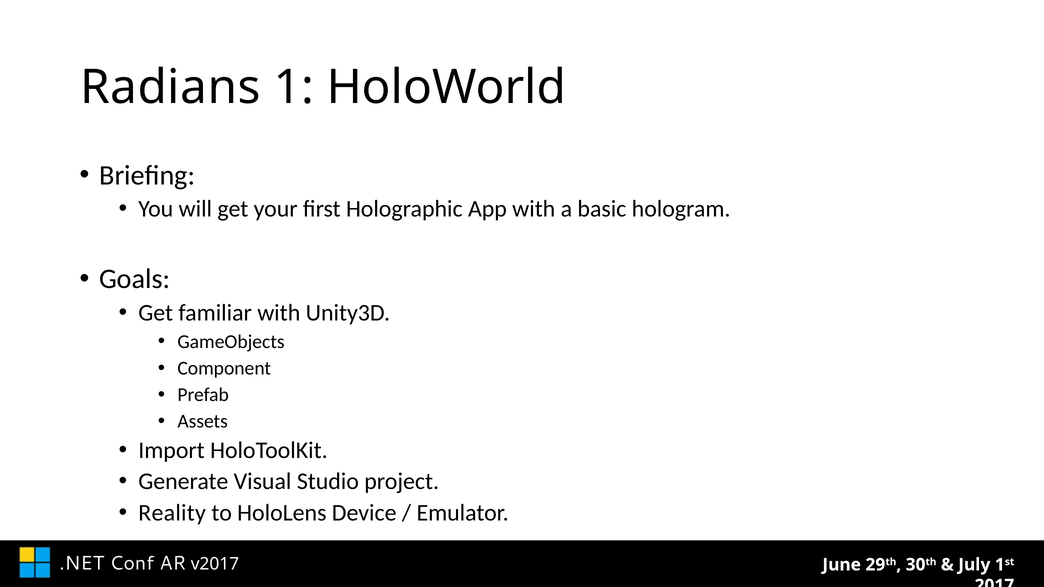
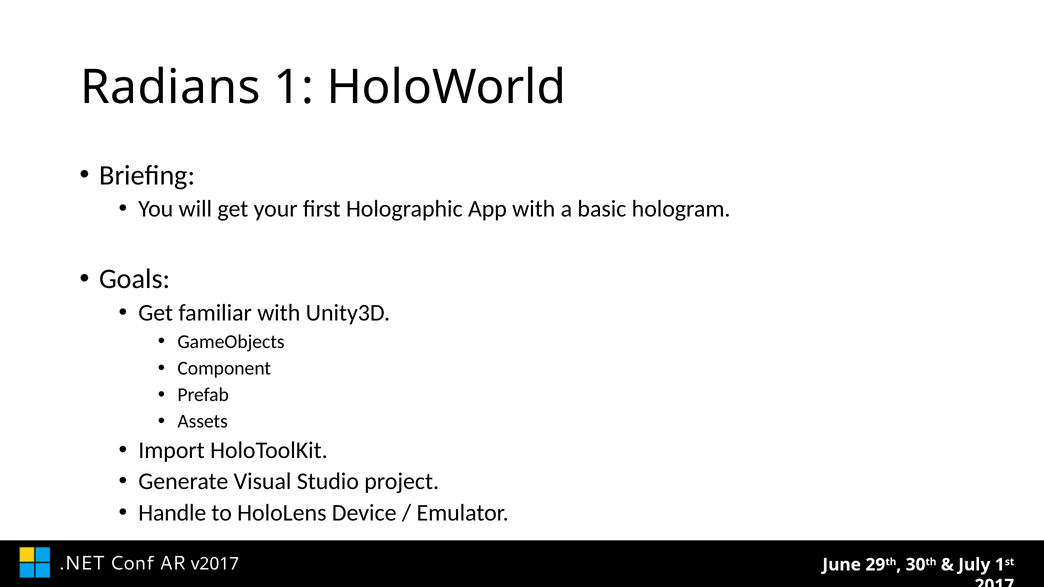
Reality: Reality -> Handle
